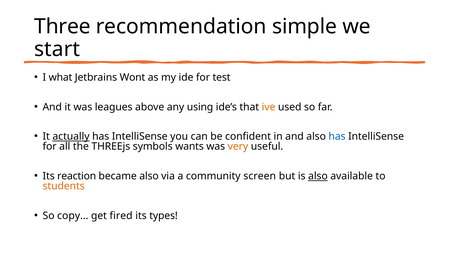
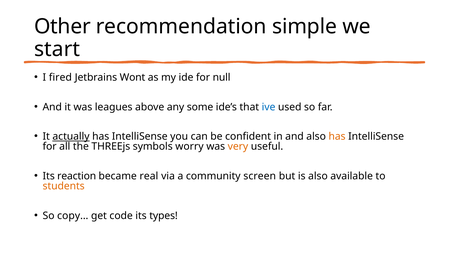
Three: Three -> Other
what: what -> fired
test: test -> null
using: using -> some
ive colour: orange -> blue
has at (337, 136) colour: blue -> orange
wants: wants -> worry
became also: also -> real
also at (318, 176) underline: present -> none
fired: fired -> code
